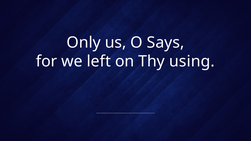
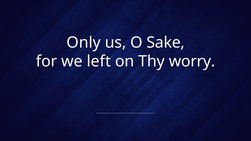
Says: Says -> Sake
using: using -> worry
